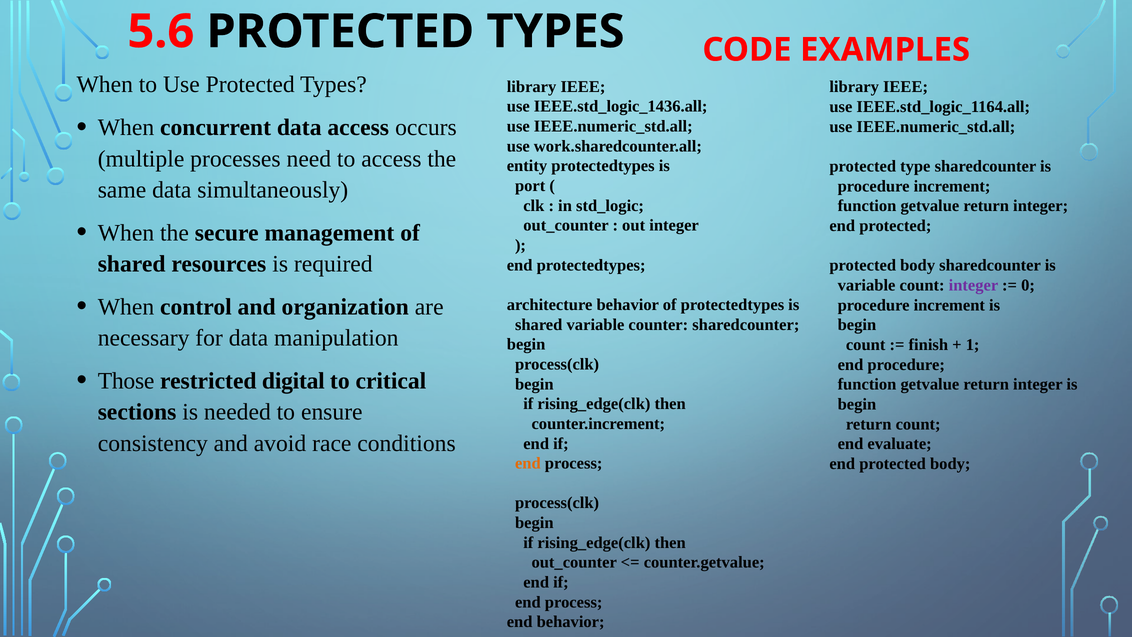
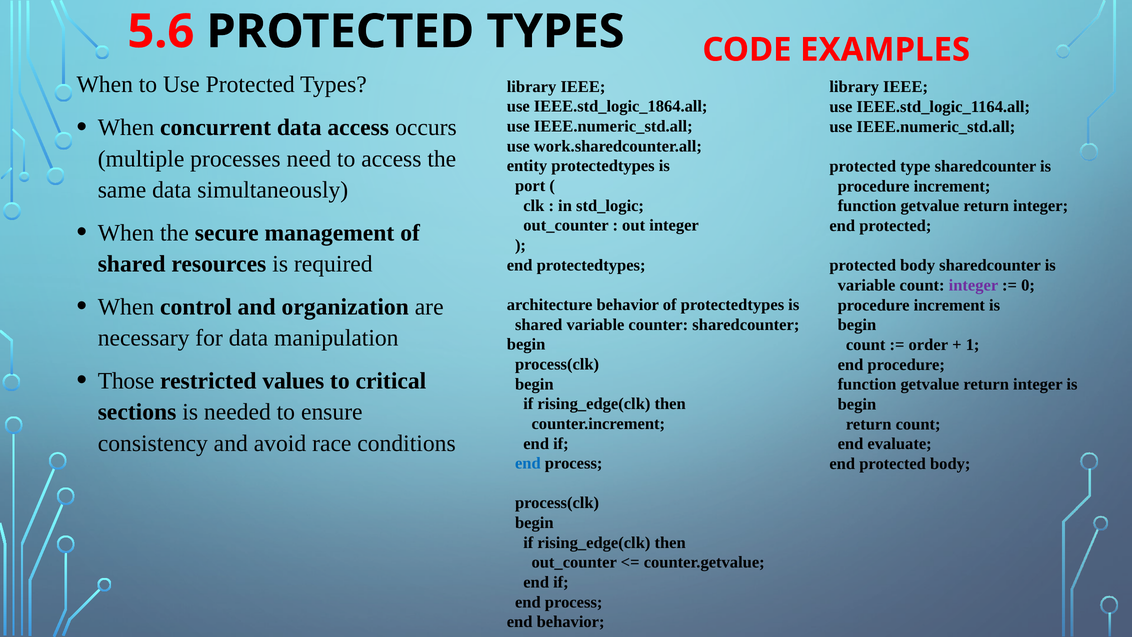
IEEE.std_logic_1436.all: IEEE.std_logic_1436.all -> IEEE.std_logic_1864.all
finish: finish -> order
digital: digital -> values
end at (528, 463) colour: orange -> blue
